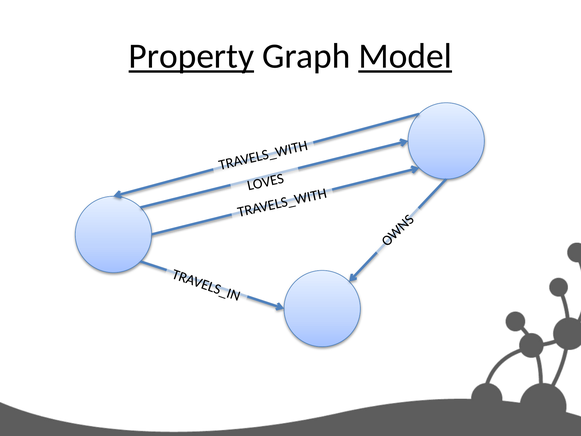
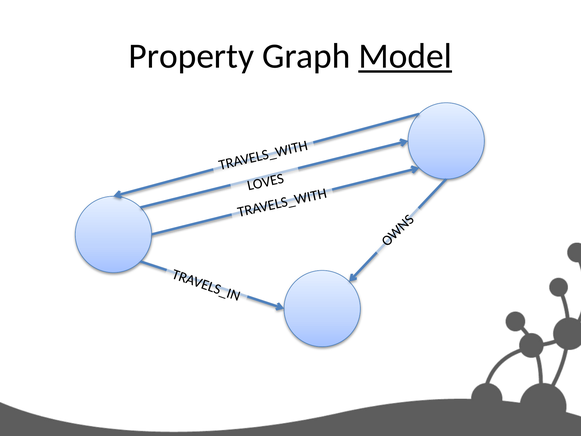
Property underline: present -> none
